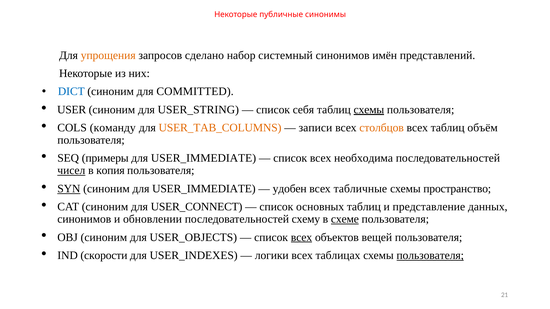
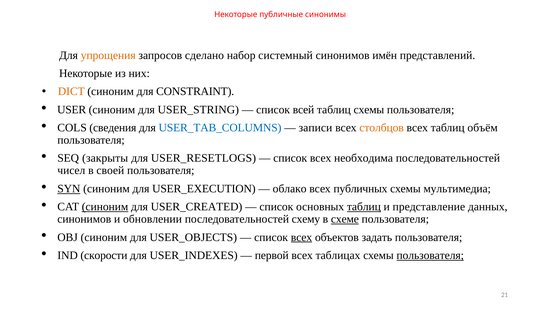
DICT colour: blue -> orange
COMMITTED: COMMITTED -> CONSTRAINT
себя: себя -> всей
схемы at (369, 110) underline: present -> none
команду: команду -> сведения
USER_TAB_COLUMNS colour: orange -> blue
примеры: примеры -> закрыты
USER_IMMEDIATE at (204, 158): USER_IMMEDIATE -> USER_RESETLOGS
чисел underline: present -> none
копия: копия -> своей
синоним для USER_IMMEDIATE: USER_IMMEDIATE -> USER_EXECUTION
удобен: удобен -> облако
табличные: табличные -> публичных
пространство: пространство -> мультимедиа
синоним at (105, 207) underline: none -> present
USER_CONNECT: USER_CONNECT -> USER_CREATED
таблиц at (364, 207) underline: none -> present
вещей: вещей -> задать
логики: логики -> первой
